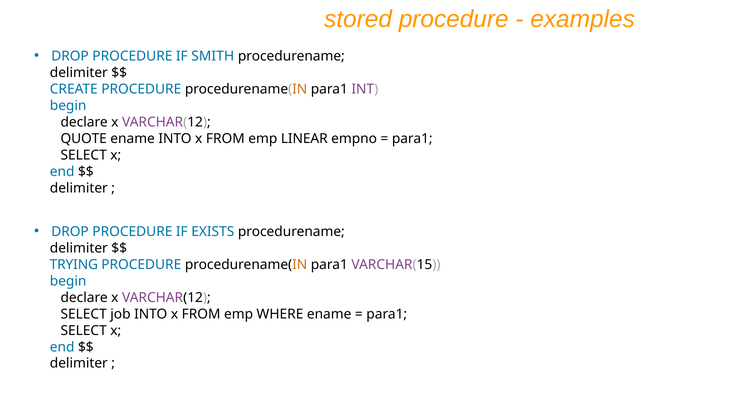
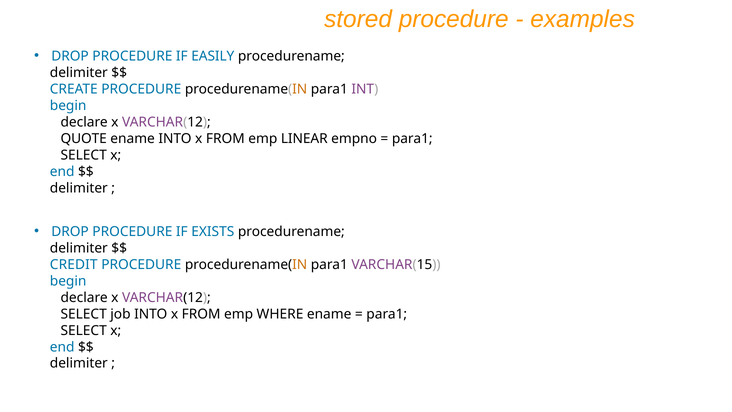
SMITH: SMITH -> EASILY
TRYING: TRYING -> CREDIT
